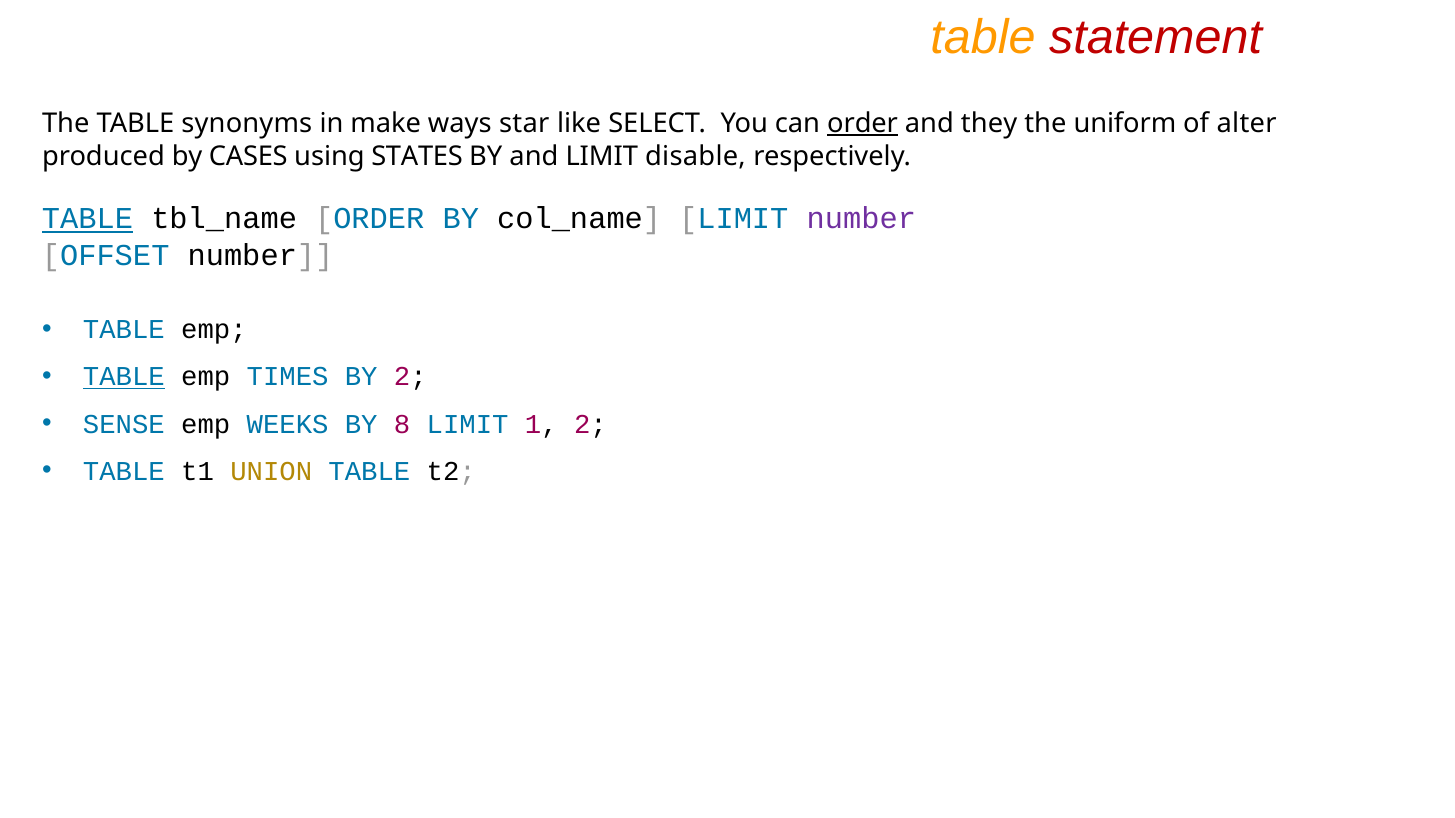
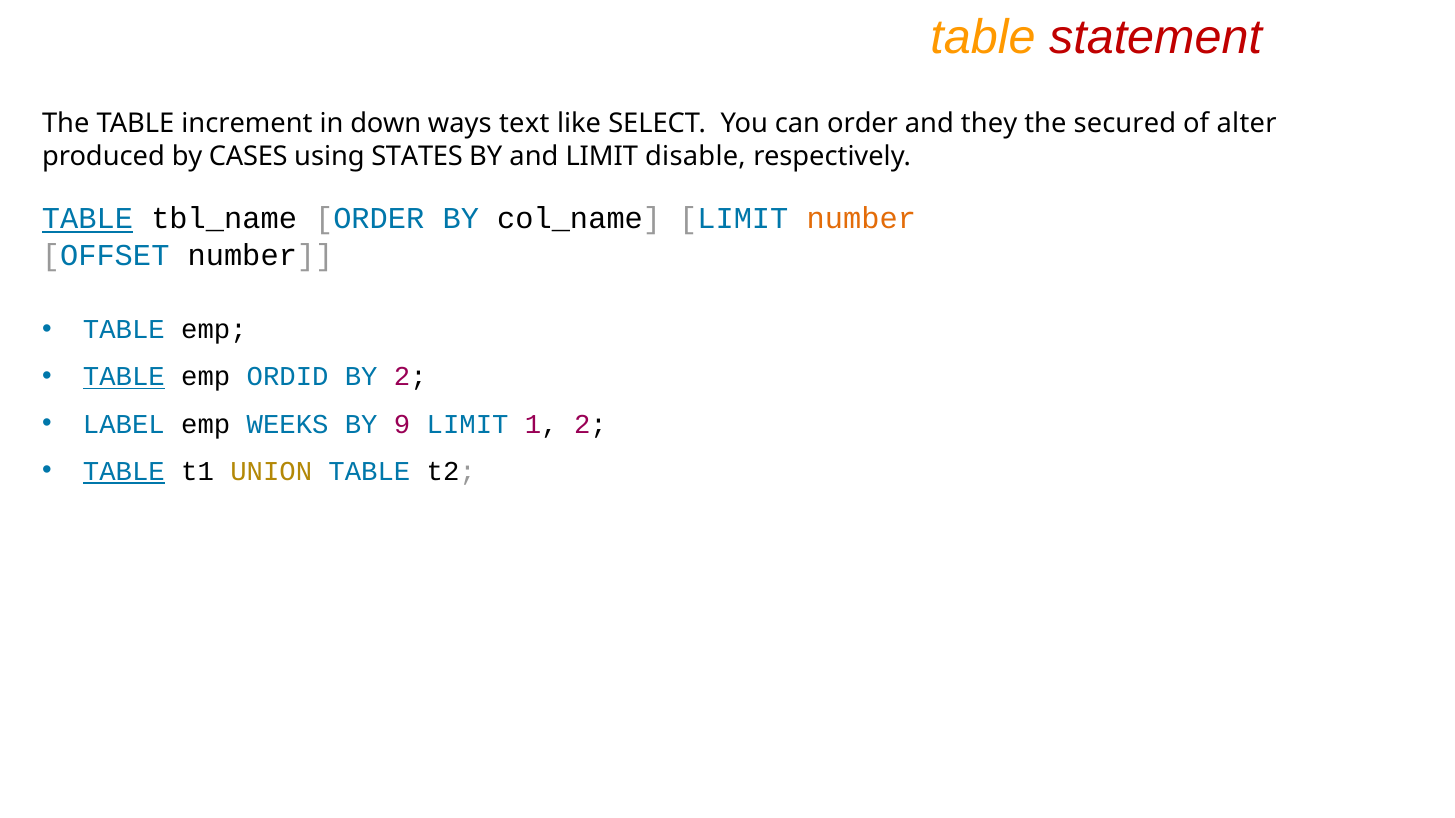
synonyms: synonyms -> increment
make: make -> down
star: star -> text
order at (863, 124) underline: present -> none
uniform: uniform -> secured
number at (861, 219) colour: purple -> orange
TIMES: TIMES -> ORDID
SENSE: SENSE -> LABEL
8: 8 -> 9
TABLE at (124, 471) underline: none -> present
